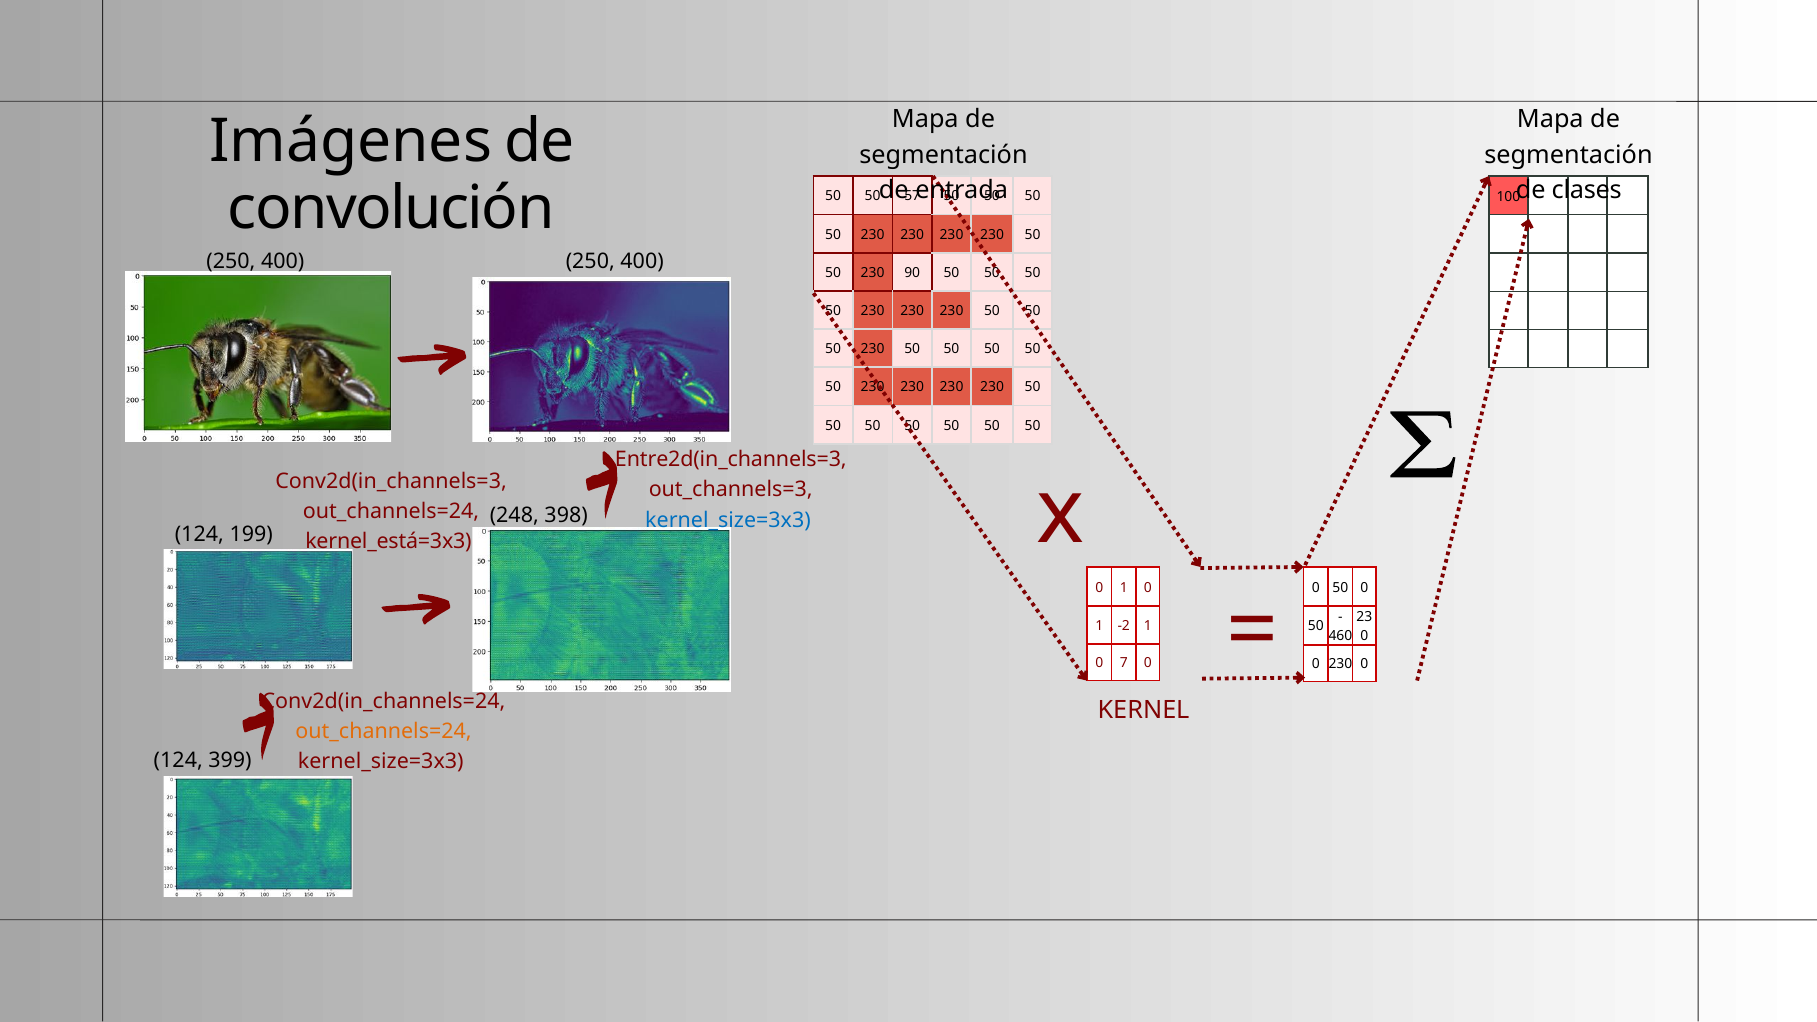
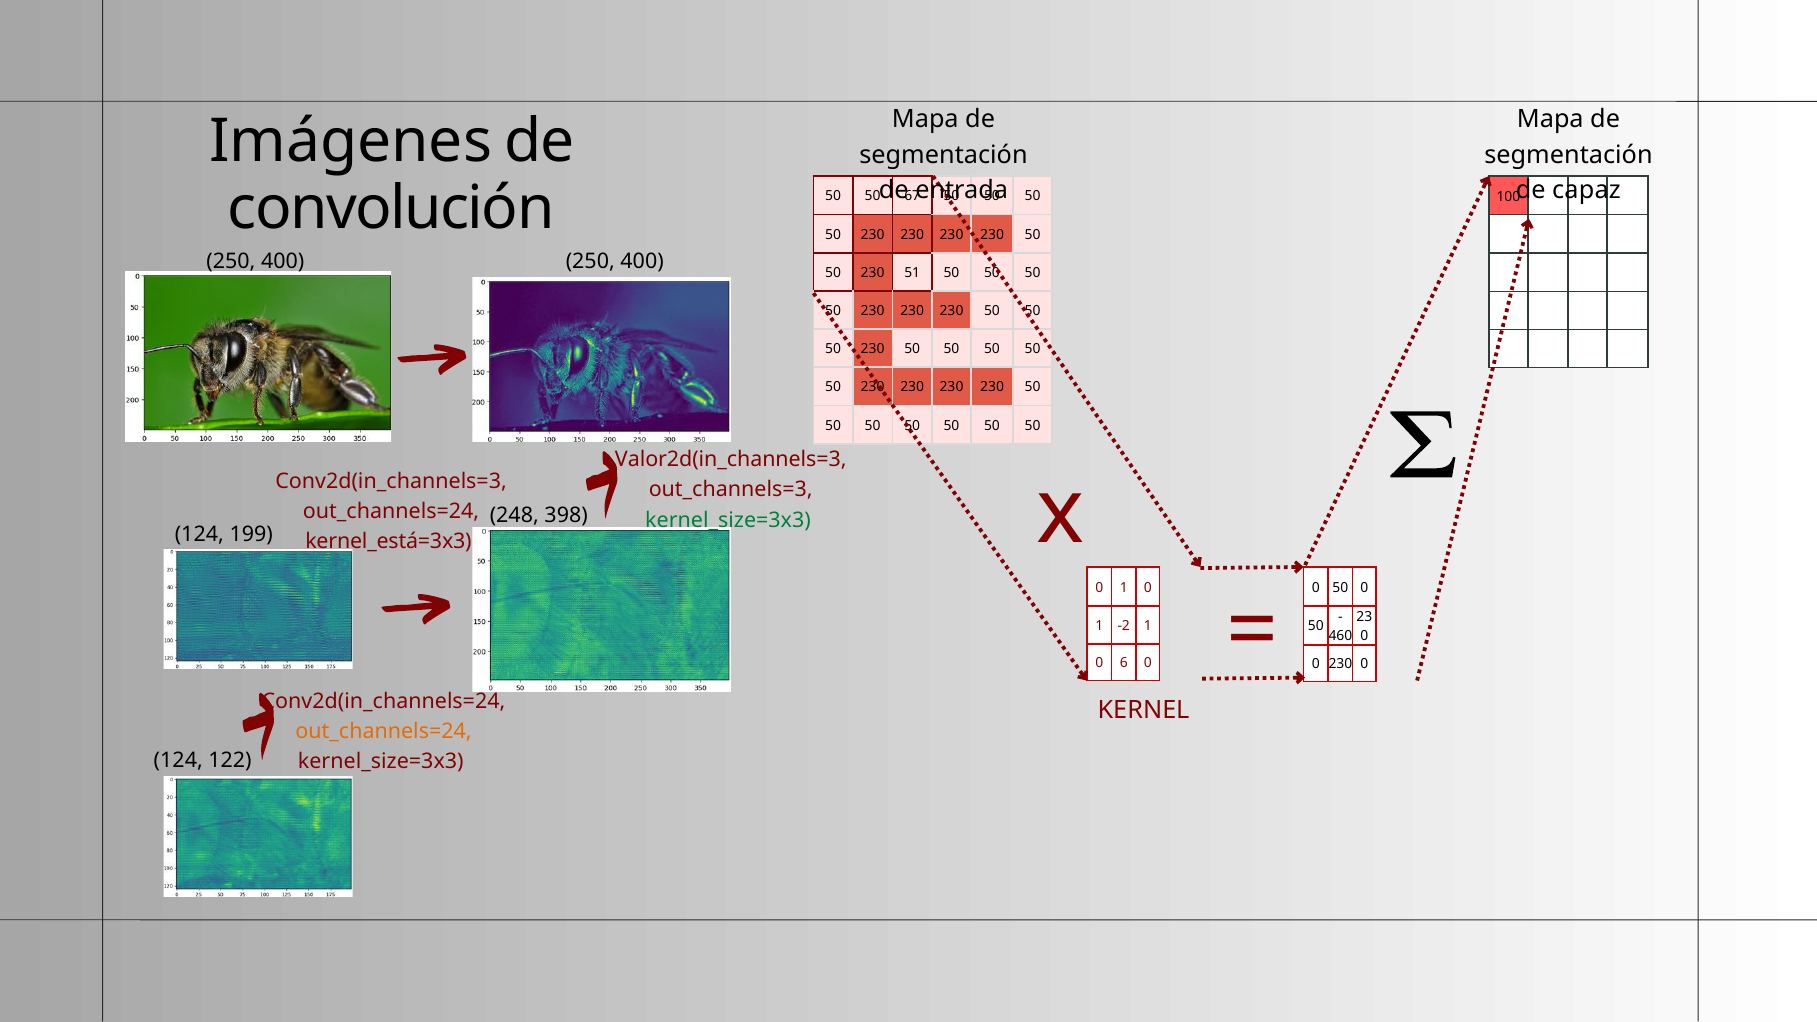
clases: clases -> capaz
57: 57 -> 67
90: 90 -> 51
Entre2d(in_channels=3: Entre2d(in_channels=3 -> Valor2d(in_channels=3
kernel_size=3x3 at (728, 520) colour: blue -> green
7: 7 -> 6
399: 399 -> 122
